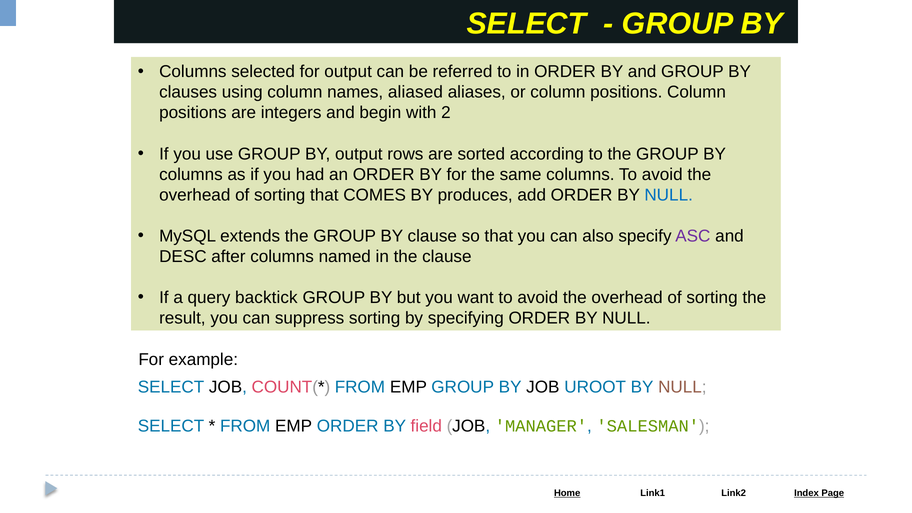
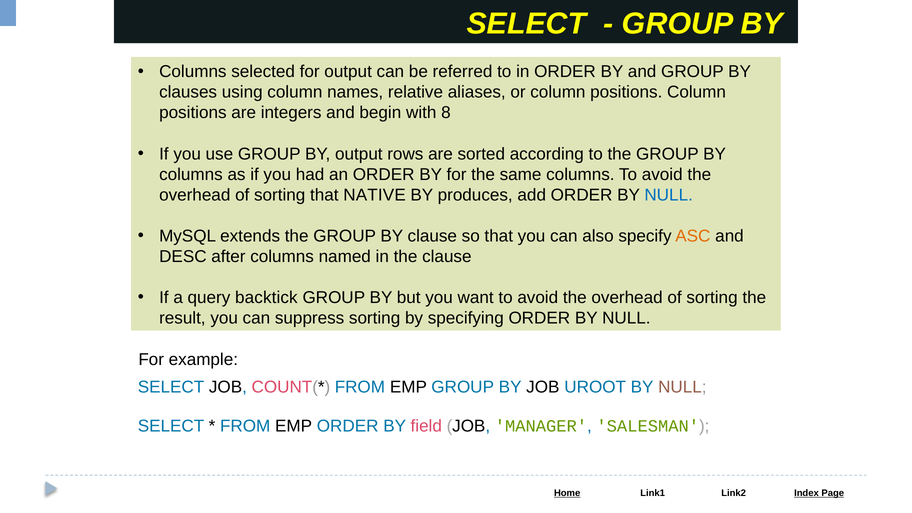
aliased: aliased -> relative
2: 2 -> 8
COMES: COMES -> NATIVE
ASC colour: purple -> orange
